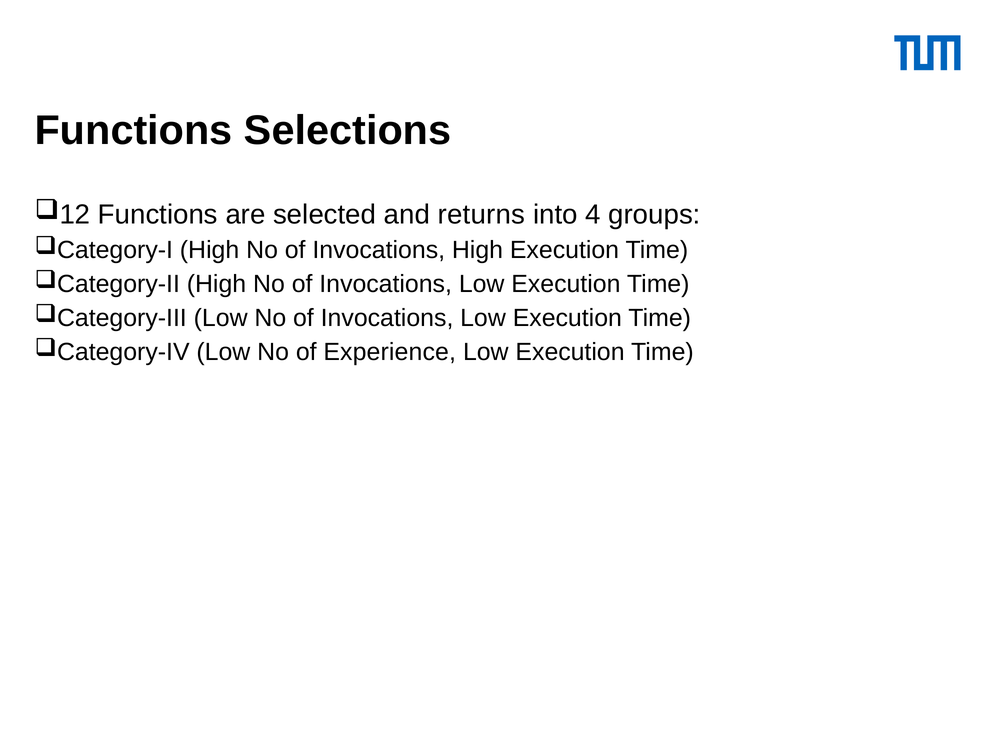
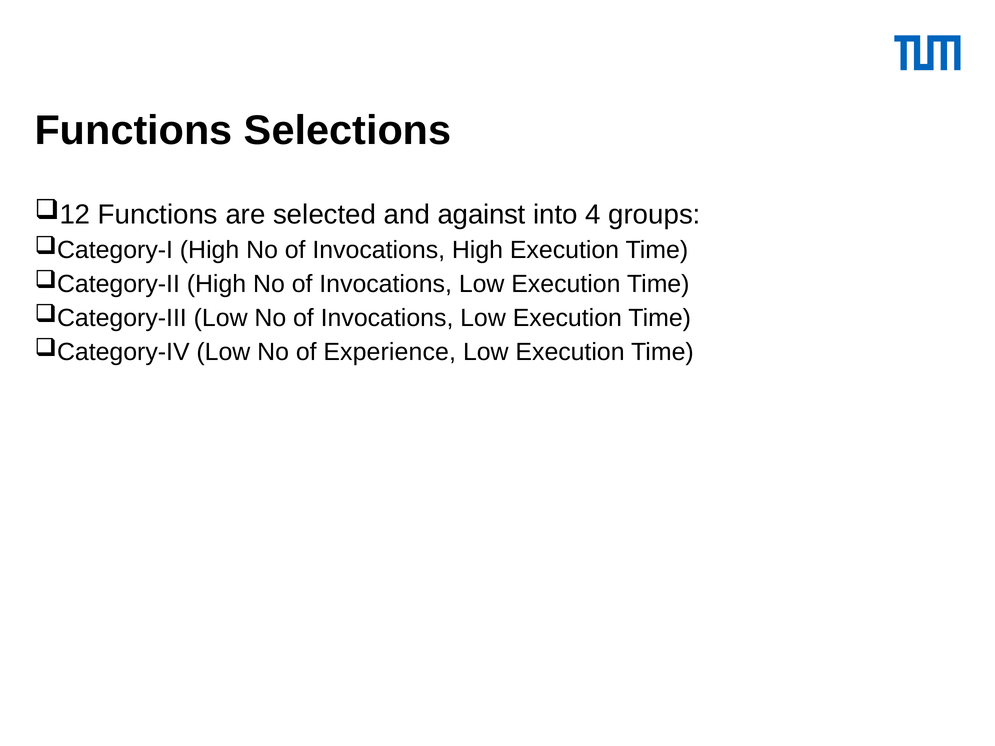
returns: returns -> against
